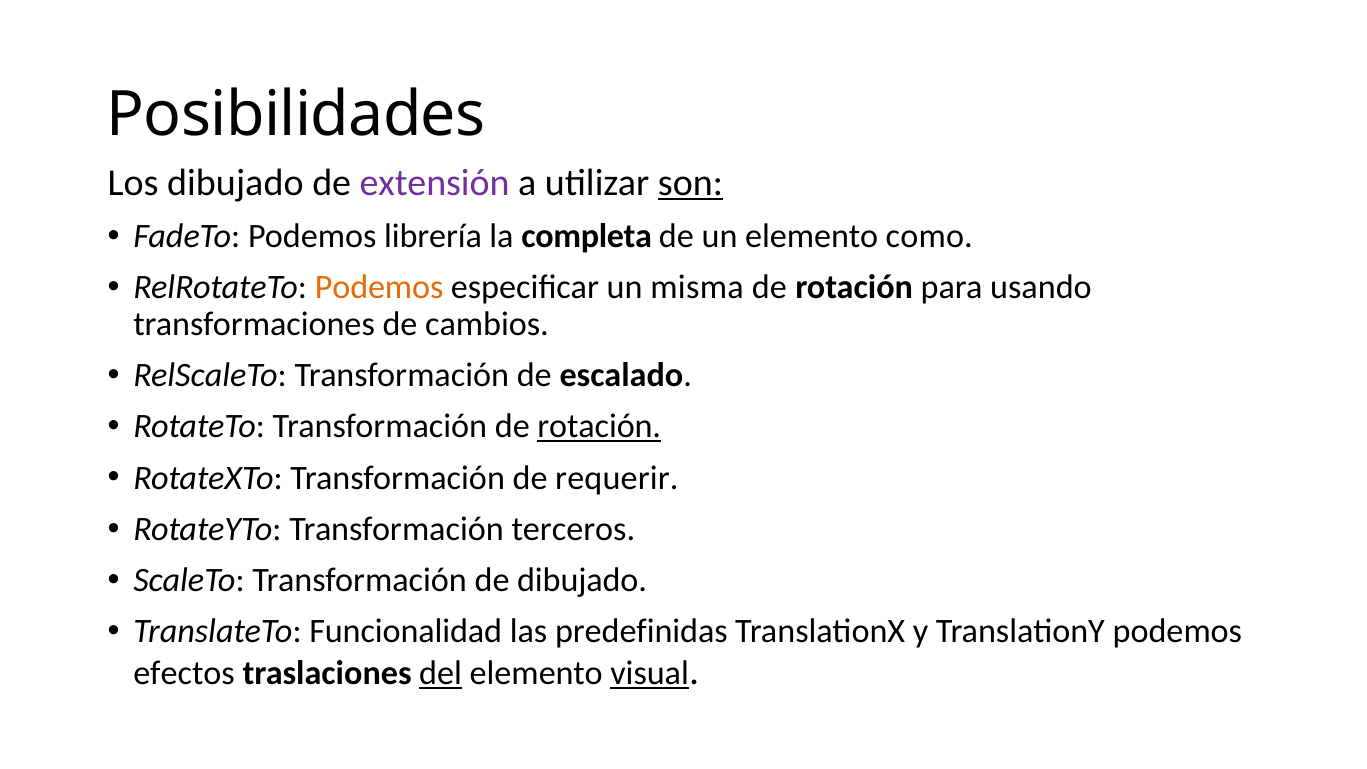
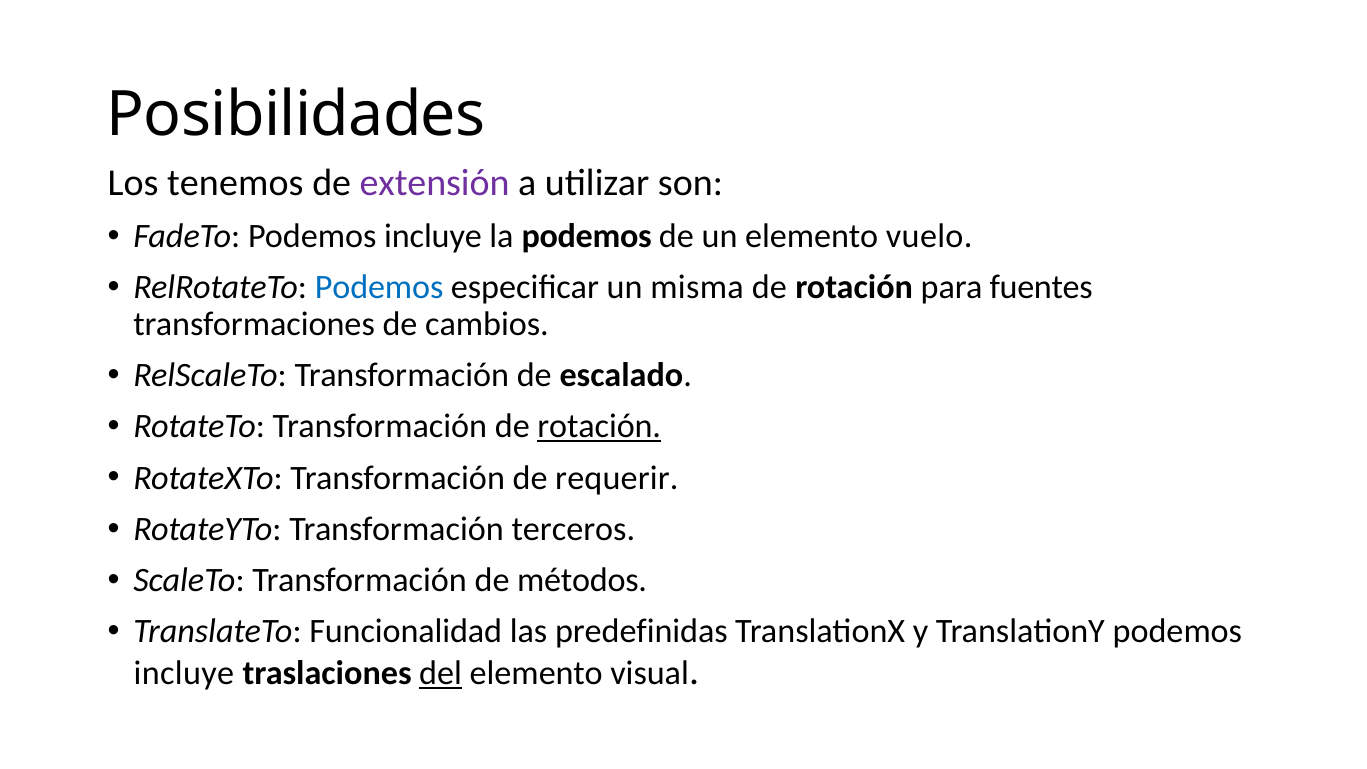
Los dibujado: dibujado -> tenemos
son underline: present -> none
FadeTo Podemos librería: librería -> incluye
la completa: completa -> podemos
como: como -> vuelo
Podemos at (379, 287) colour: orange -> blue
usando: usando -> fuentes
de dibujado: dibujado -> métodos
efectos at (184, 673): efectos -> incluye
visual underline: present -> none
